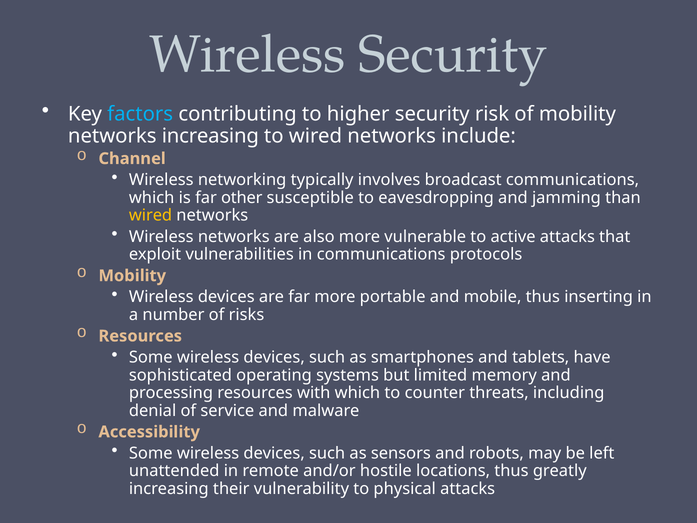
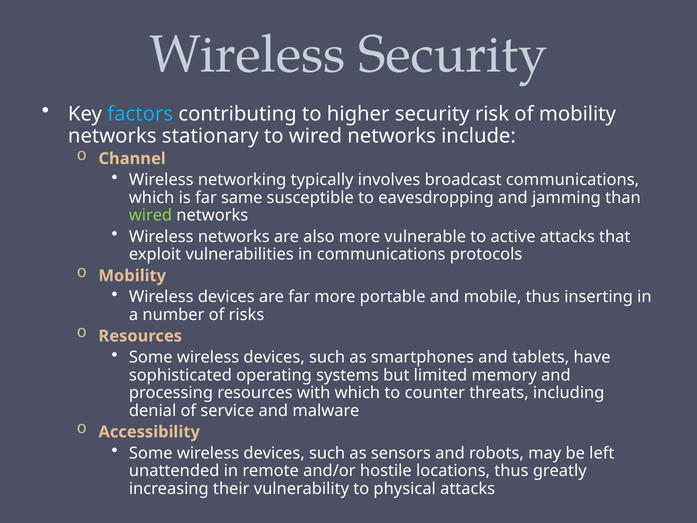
networks increasing: increasing -> stationary
other: other -> same
wired at (151, 215) colour: yellow -> light green
